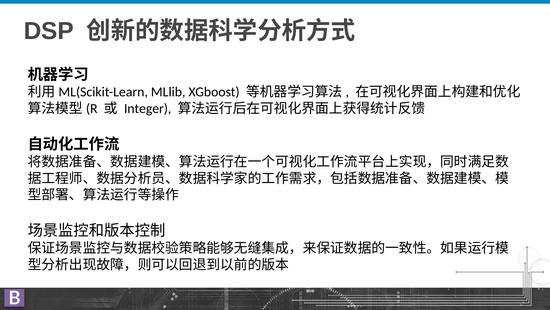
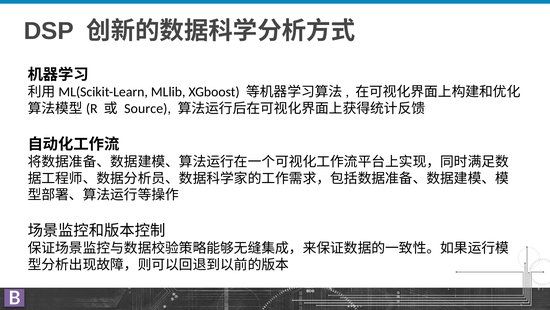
Integer: Integer -> Source
